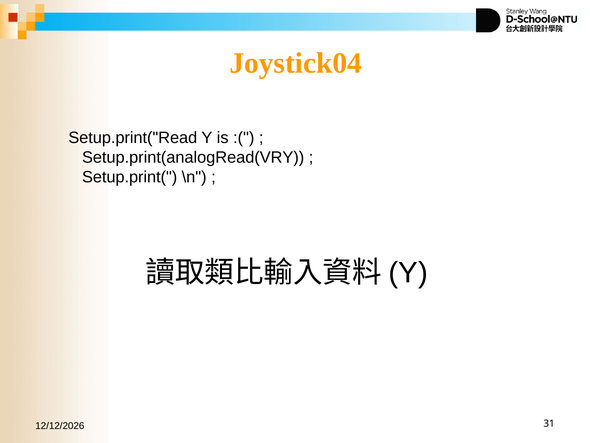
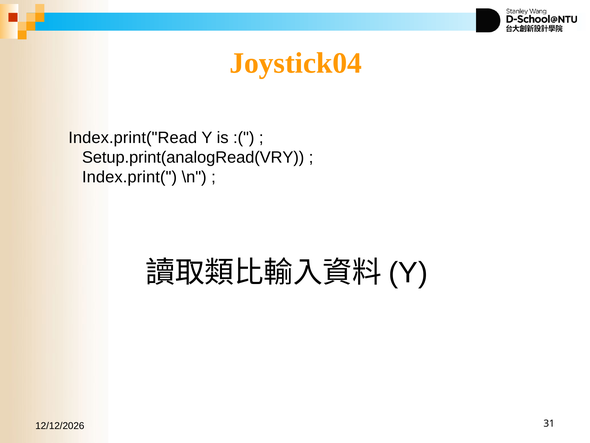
Setup.print("Read: Setup.print("Read -> Index.print("Read
Setup.print(: Setup.print( -> Index.print(
